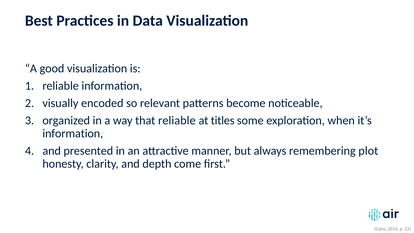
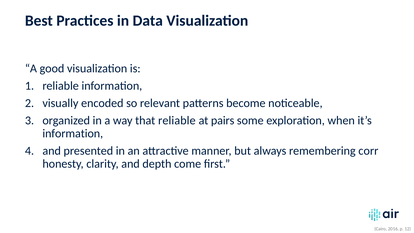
titles: titles -> pairs
plot: plot -> corr
